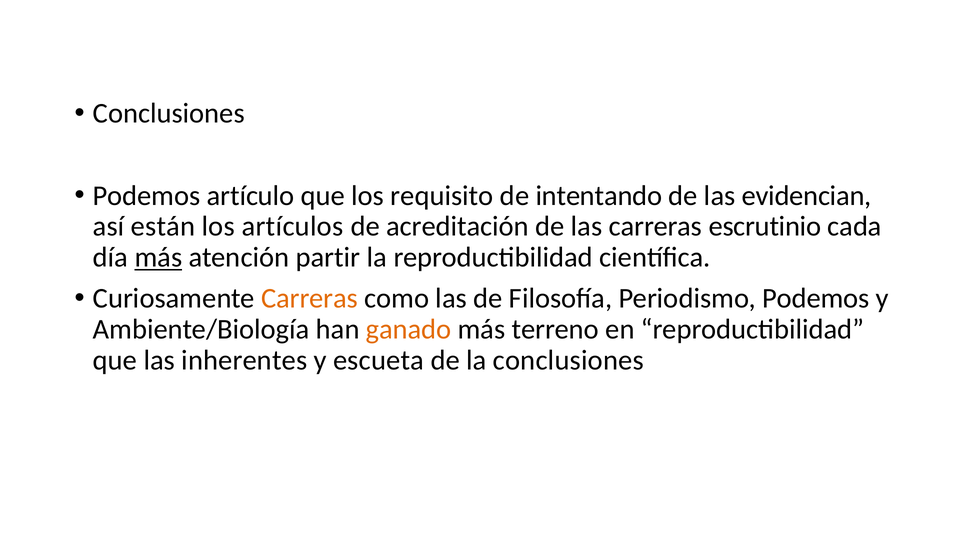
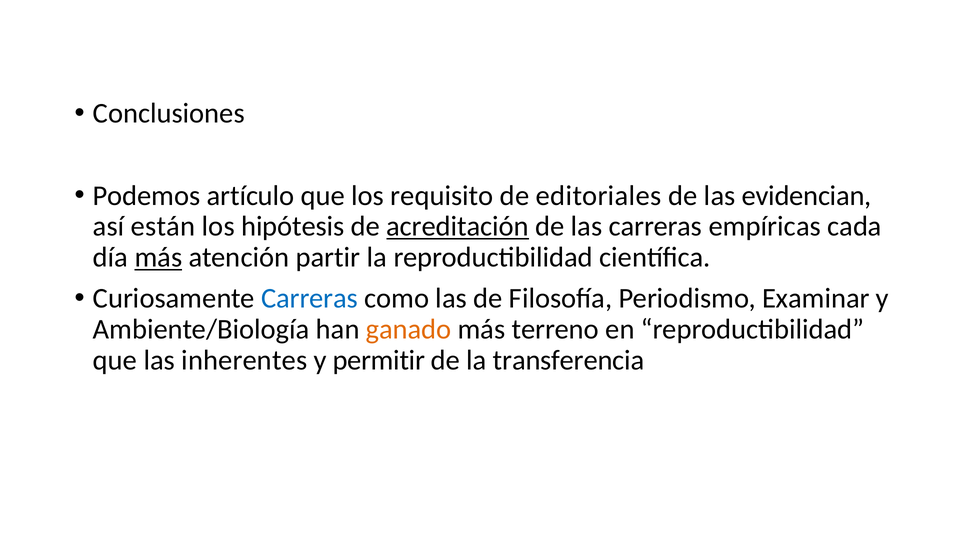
intentando: intentando -> editoriales
artículos: artículos -> hipótesis
acreditación underline: none -> present
escrutinio: escrutinio -> empíricas
Carreras at (310, 299) colour: orange -> blue
Periodismo Podemos: Podemos -> Examinar
escueta: escueta -> permitir
la conclusiones: conclusiones -> transferencia
